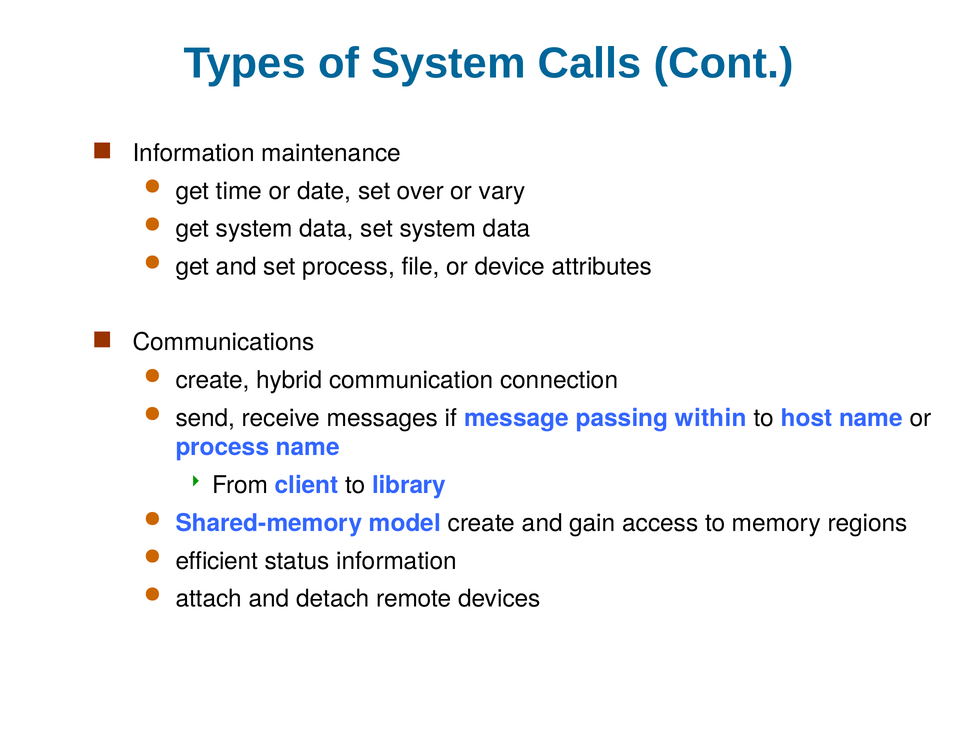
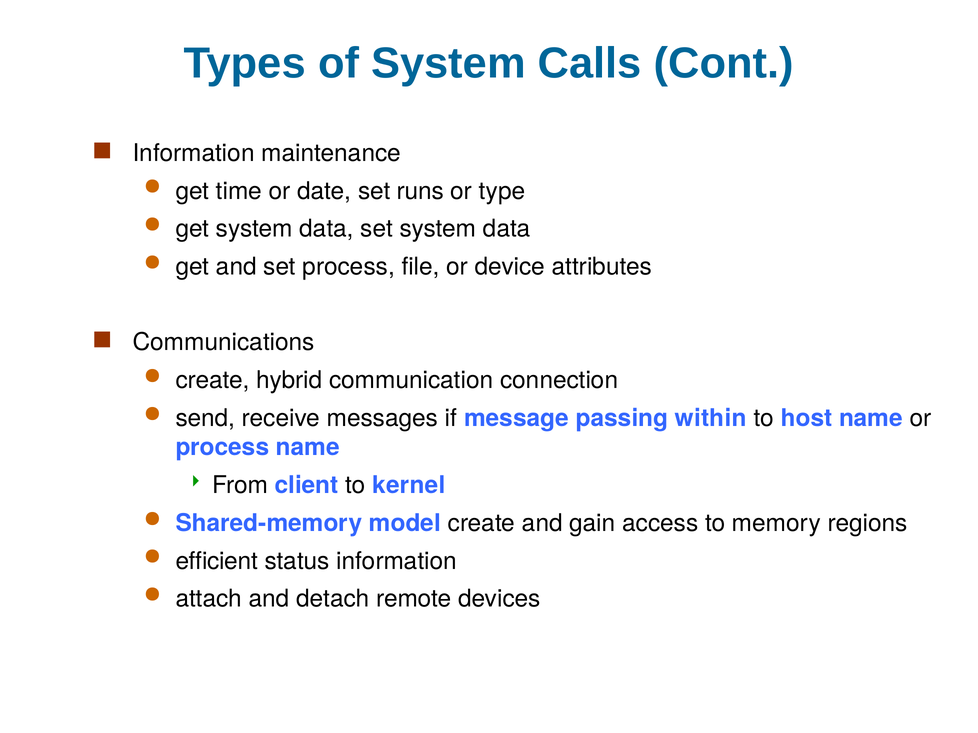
over: over -> runs
vary: vary -> type
library: library -> kernel
